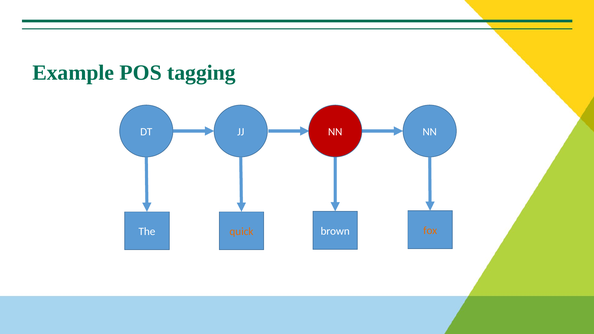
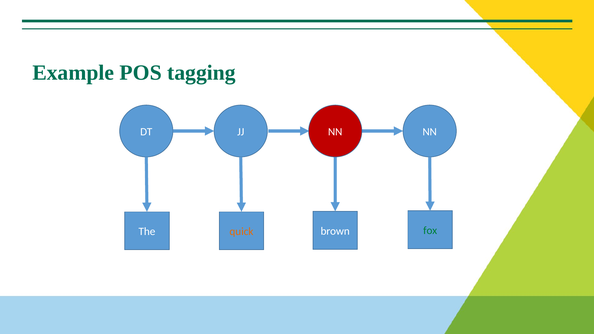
fox colour: orange -> green
